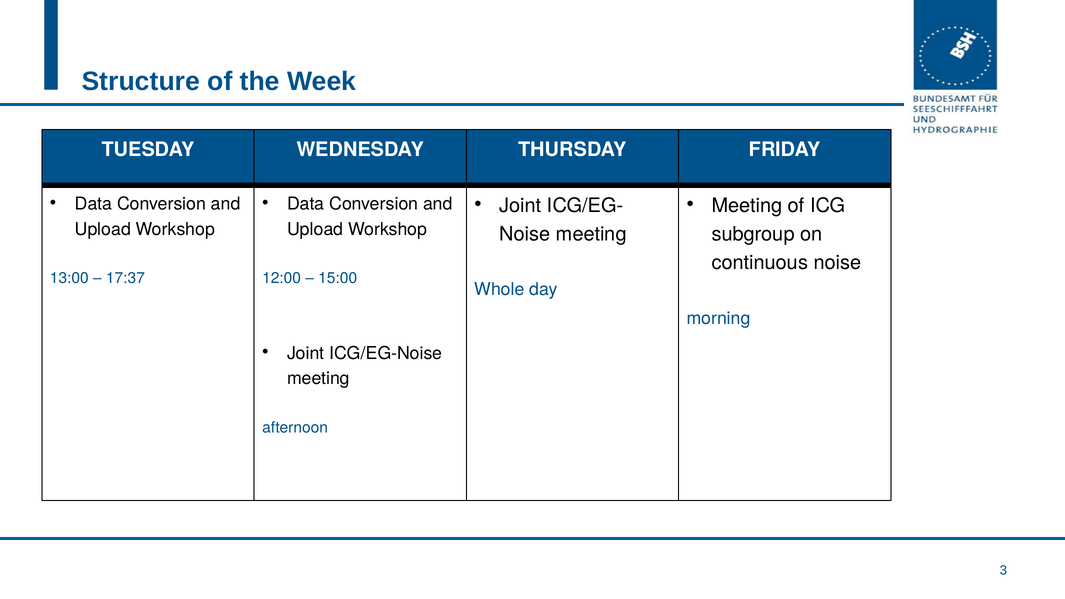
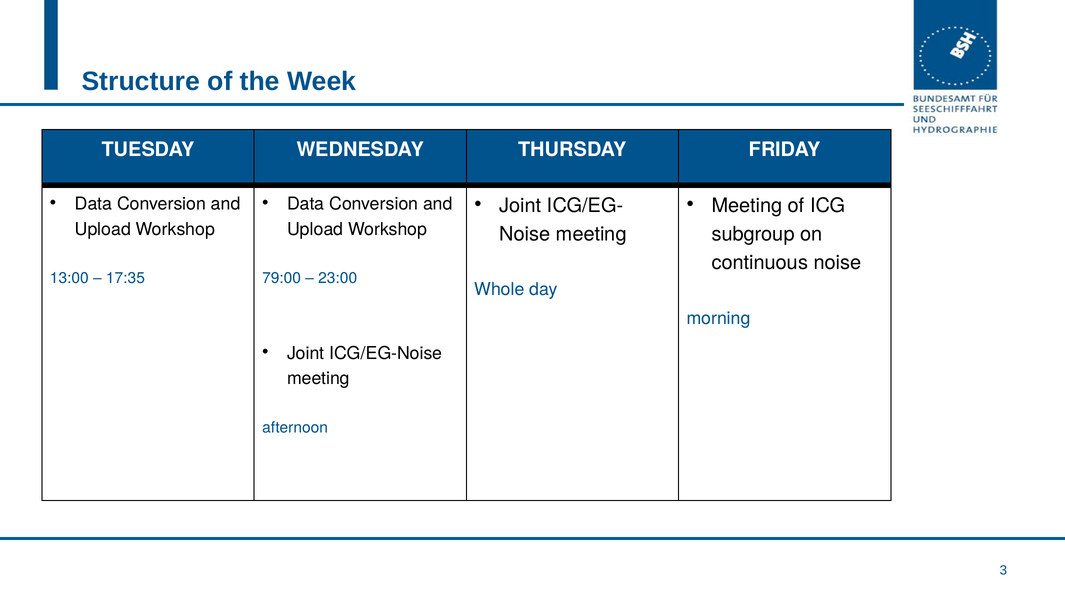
17:37: 17:37 -> 17:35
12:00: 12:00 -> 79:00
15:00: 15:00 -> 23:00
